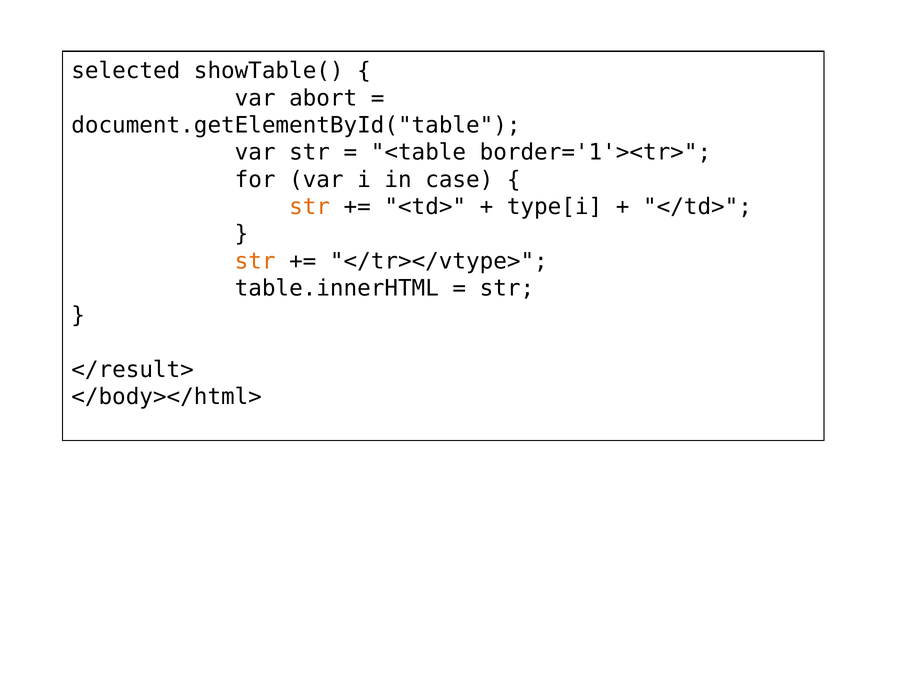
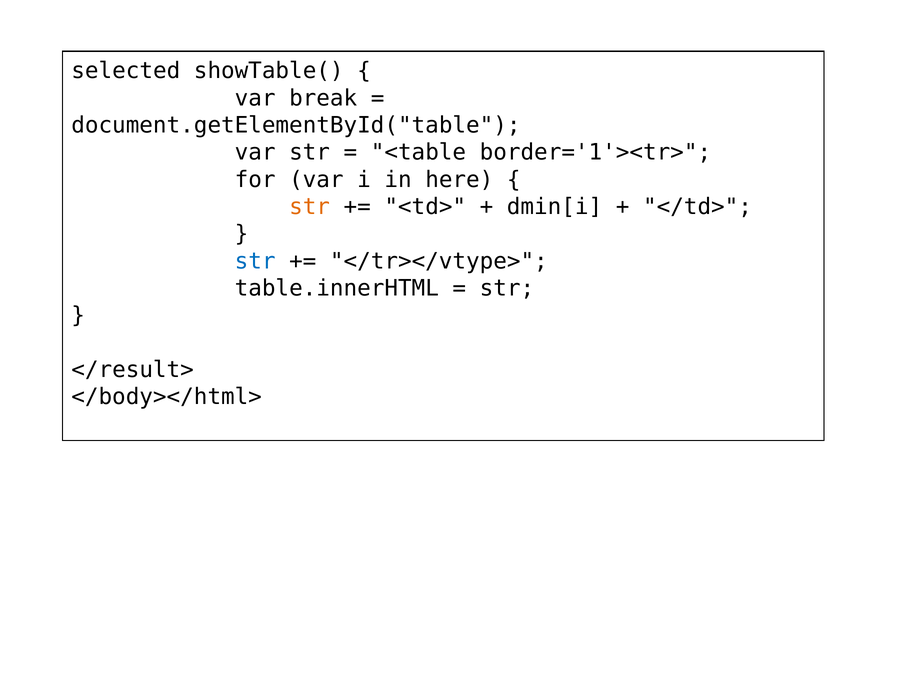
abort: abort -> break
case: case -> here
type[i: type[i -> dmin[i
str at (255, 261) colour: orange -> blue
